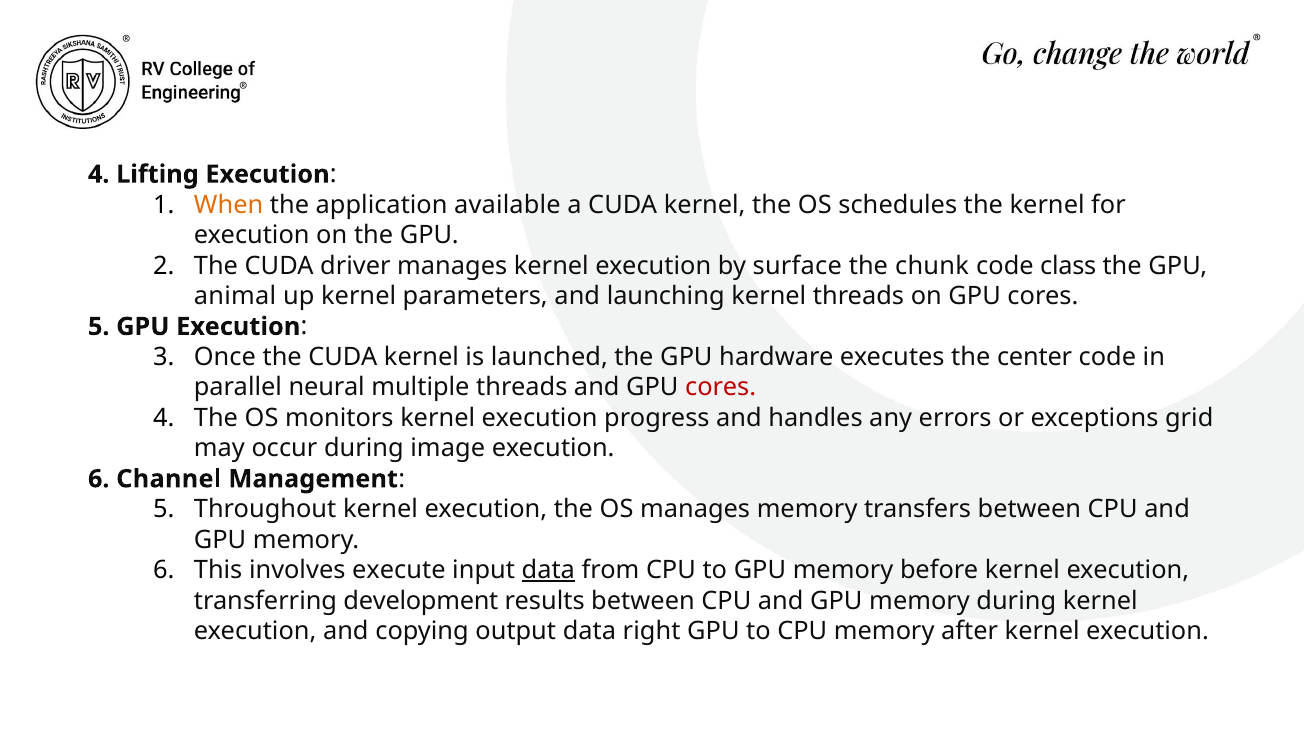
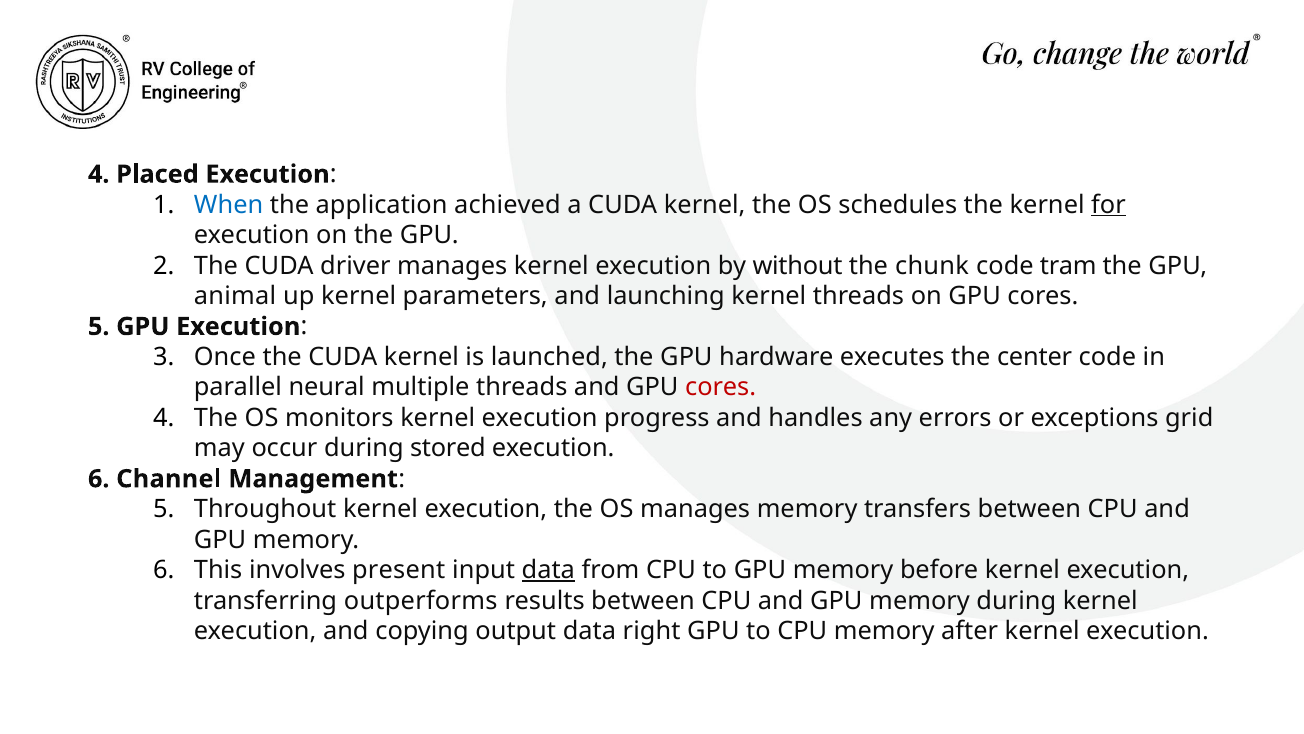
Lifting: Lifting -> Placed
When colour: orange -> blue
available: available -> achieved
for underline: none -> present
surface: surface -> without
class: class -> tram
image: image -> stored
execute: execute -> present
development: development -> outperforms
